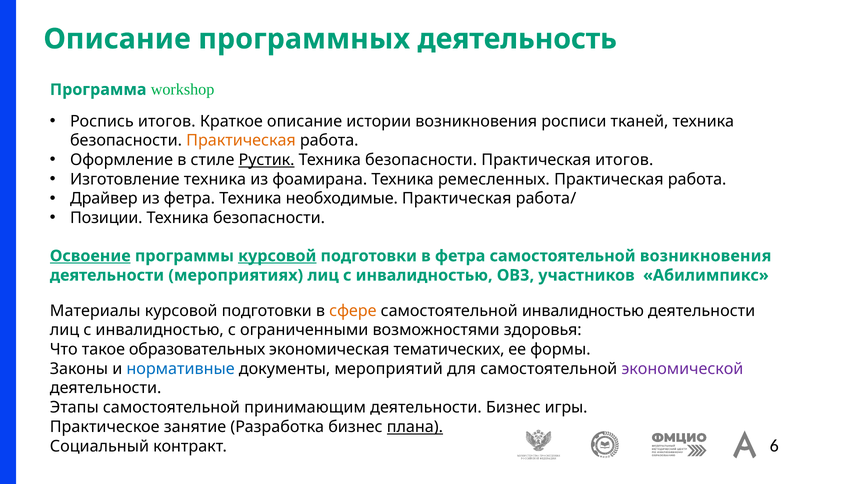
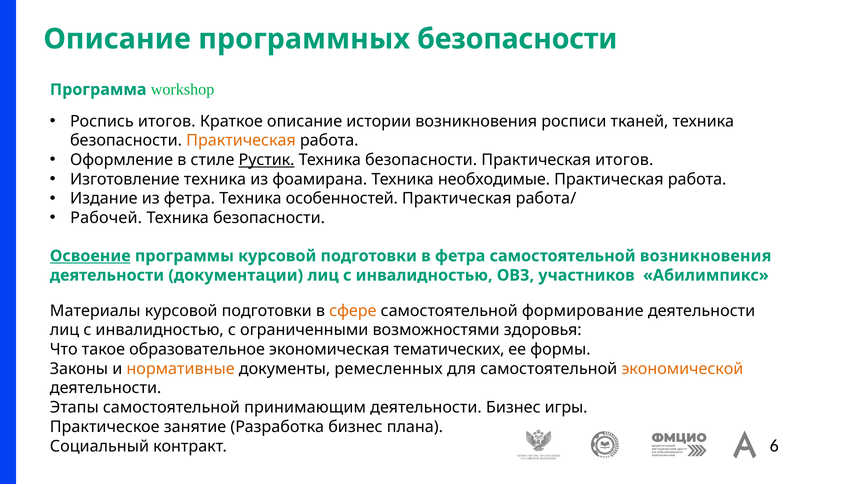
программных деятельность: деятельность -> безопасности
ремесленных: ремесленных -> необходимые
Драйвер: Драйвер -> Издание
необходимые: необходимые -> особенностей
Позиции: Позиции -> Рабочей
курсовой at (277, 256) underline: present -> none
мероприятиях: мероприятиях -> документации
самостоятельной инвалидностью: инвалидностью -> формирование
образовательных: образовательных -> образовательное
нормативные colour: blue -> orange
мероприятий: мероприятий -> ремесленных
экономической colour: purple -> orange
плана underline: present -> none
